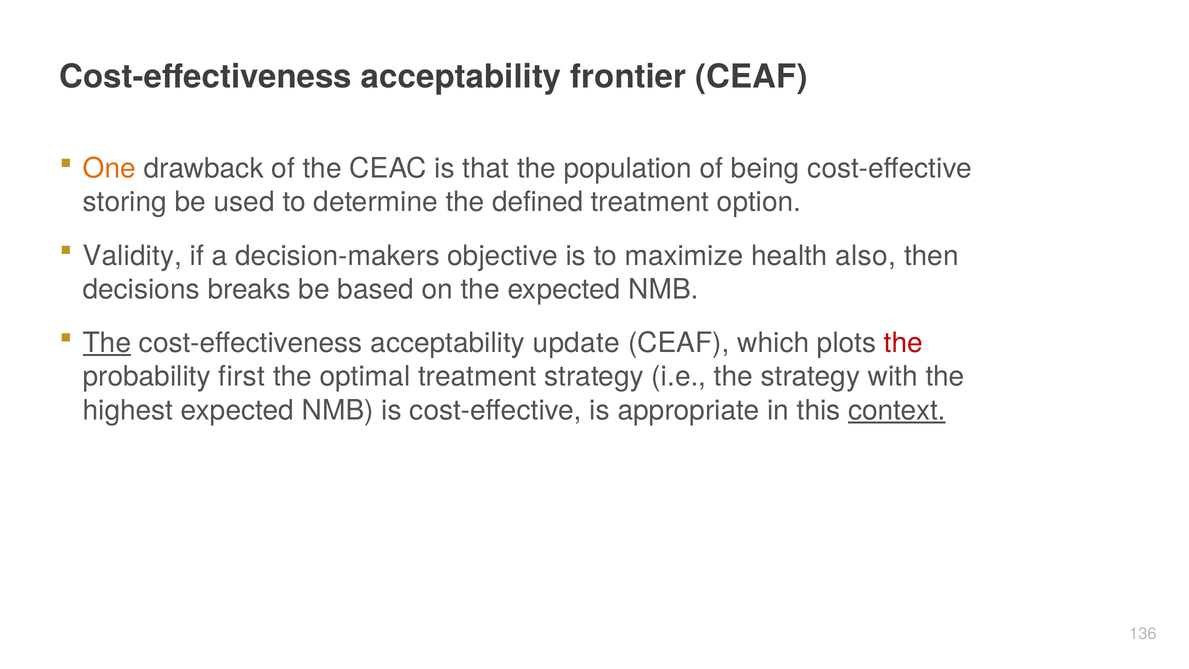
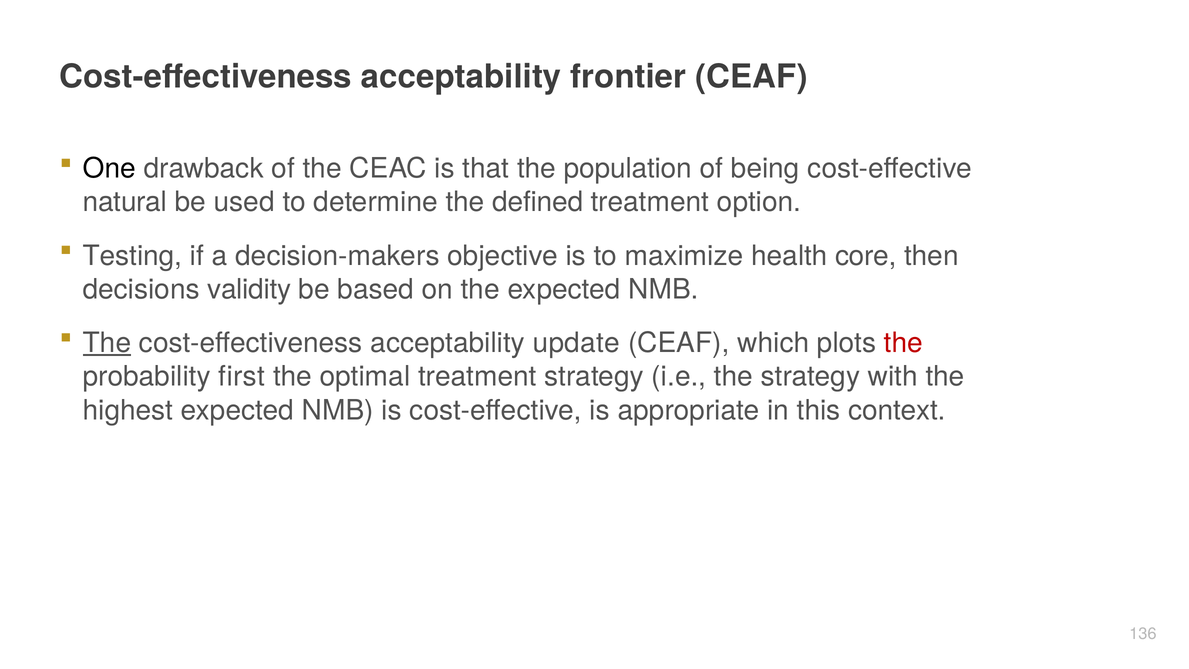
One colour: orange -> black
storing: storing -> natural
Validity: Validity -> Testing
also: also -> core
breaks: breaks -> validity
context underline: present -> none
